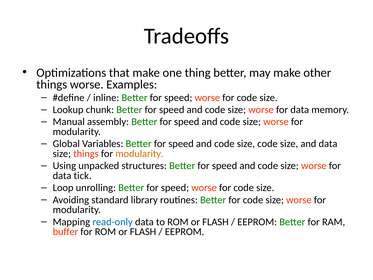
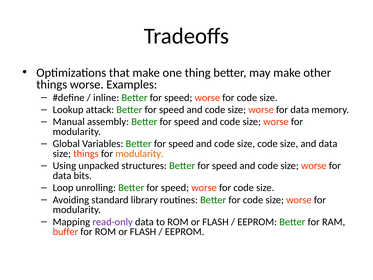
chunk: chunk -> attack
tick: tick -> bits
read-only colour: blue -> purple
